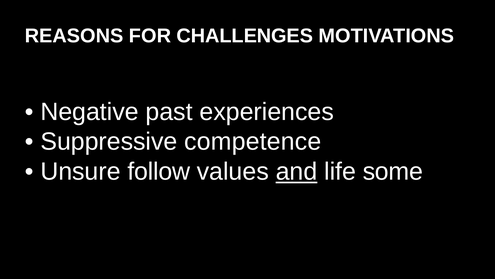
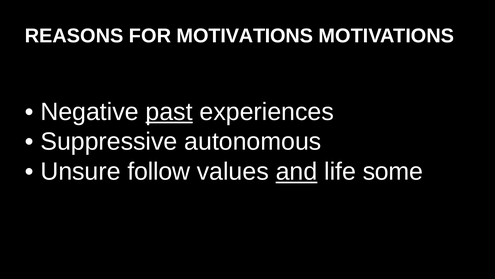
FOR CHALLENGES: CHALLENGES -> MOTIVATIONS
past underline: none -> present
competence: competence -> autonomous
